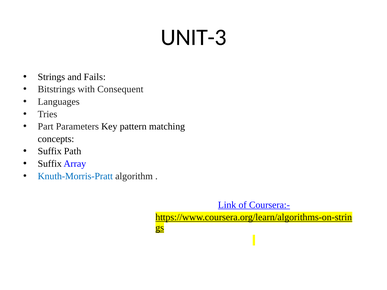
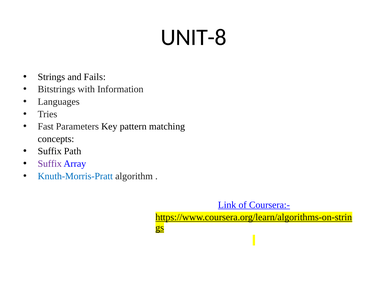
UNIT-3: UNIT-3 -> UNIT-8
Consequent: Consequent -> Information
Part: Part -> Fast
Suffix at (50, 164) colour: black -> purple
